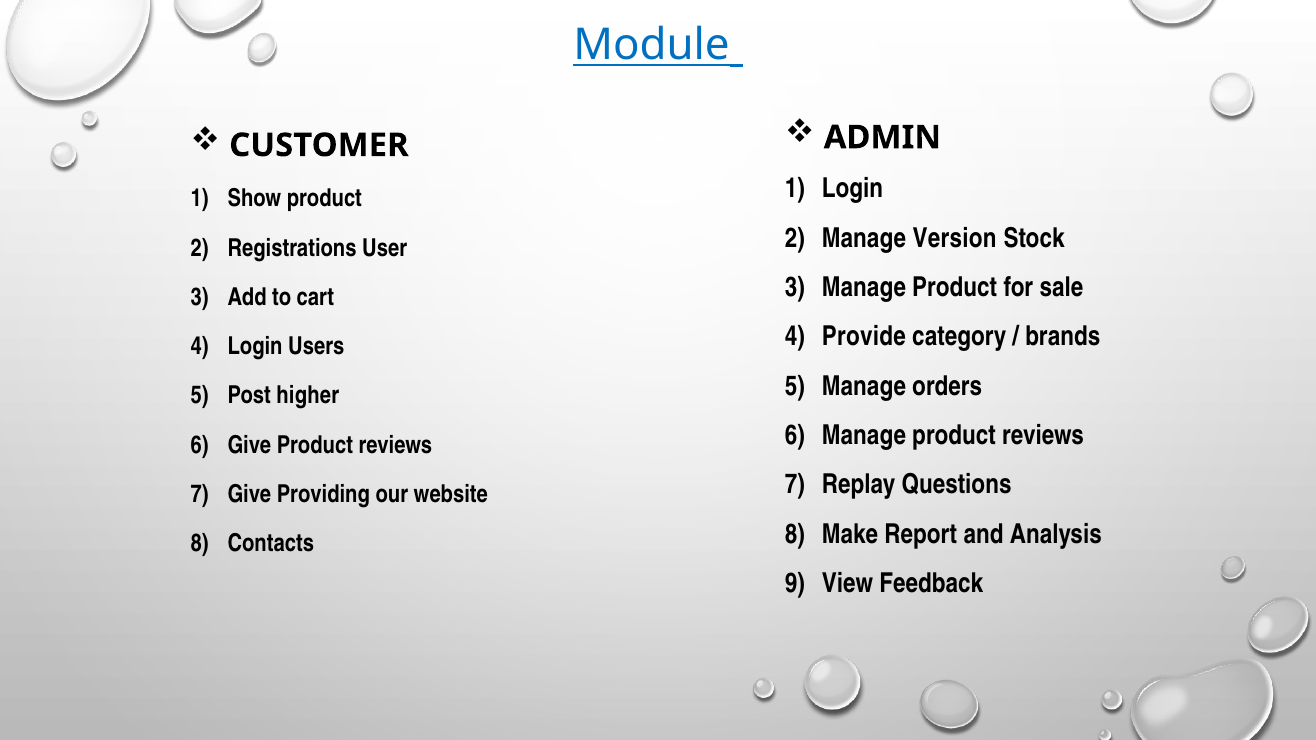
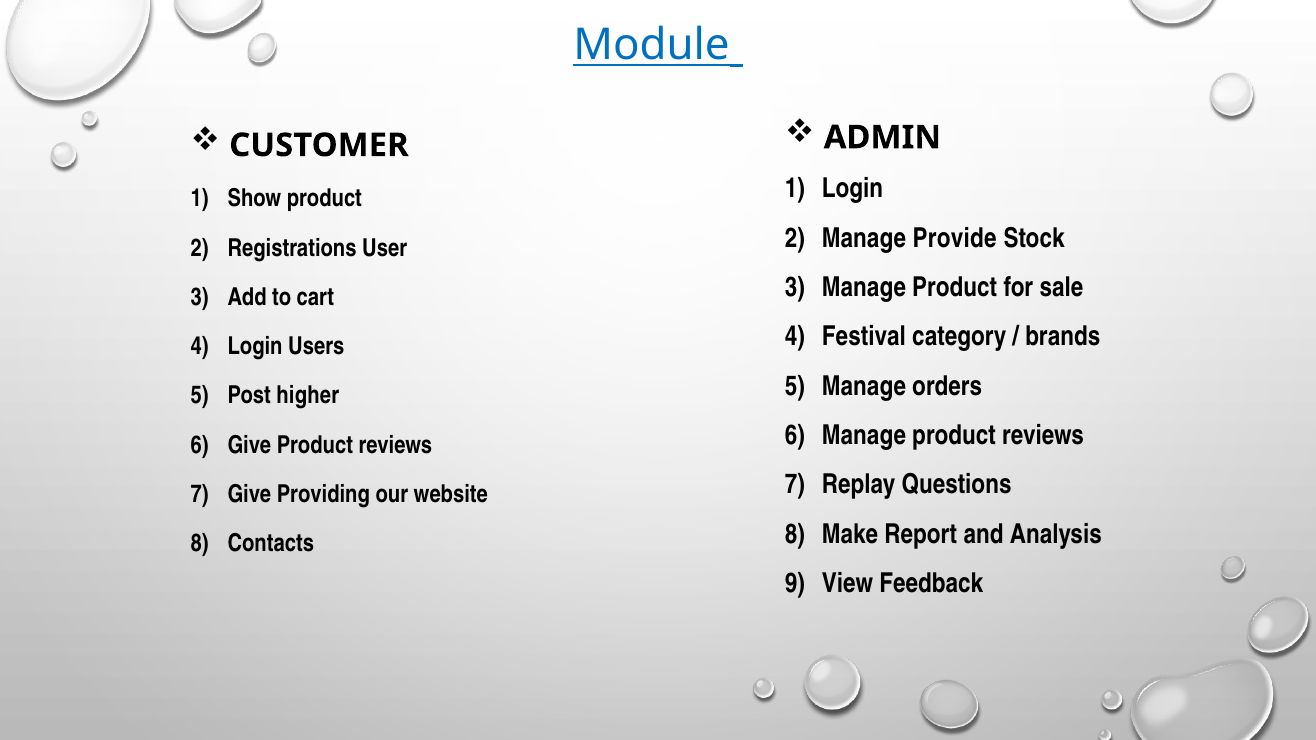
Version: Version -> Provide
Provide: Provide -> Festival
